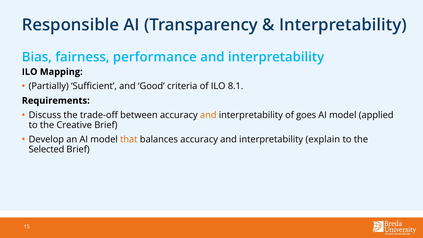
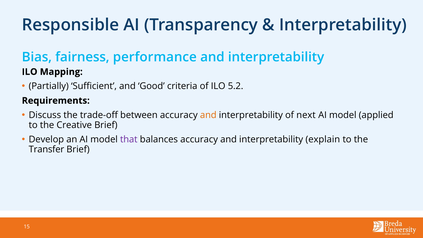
8.1: 8.1 -> 5.2
goes: goes -> next
that colour: orange -> purple
Selected: Selected -> Transfer
